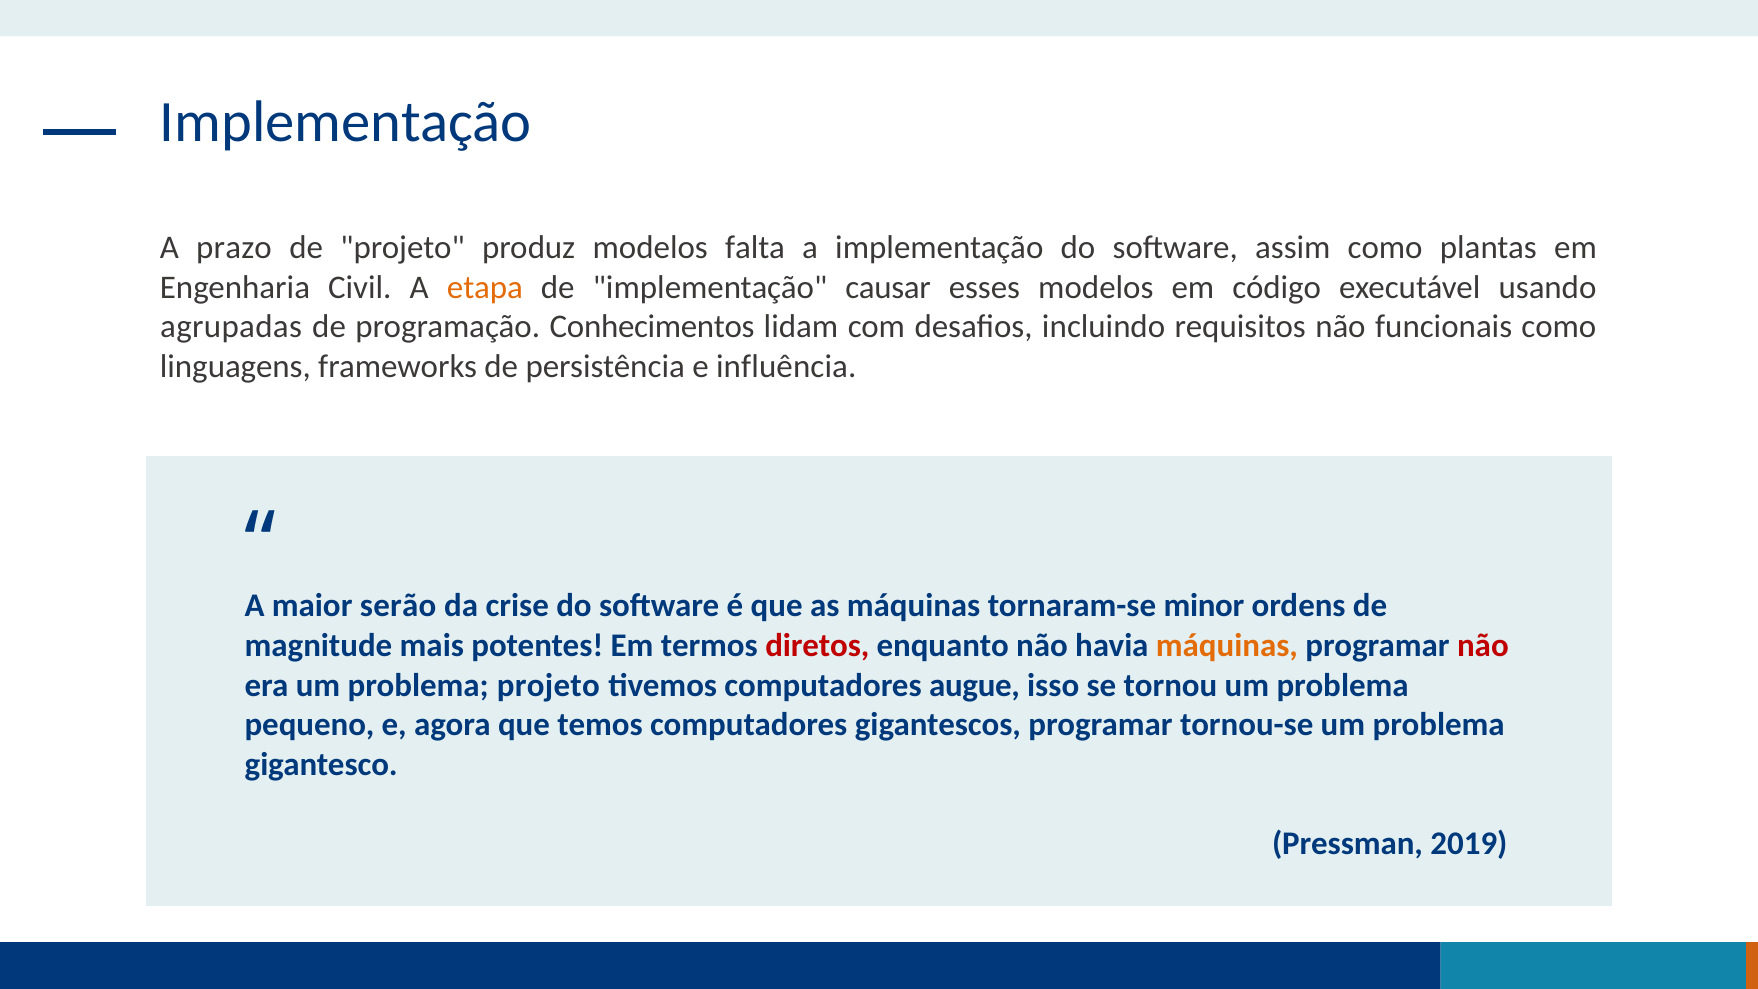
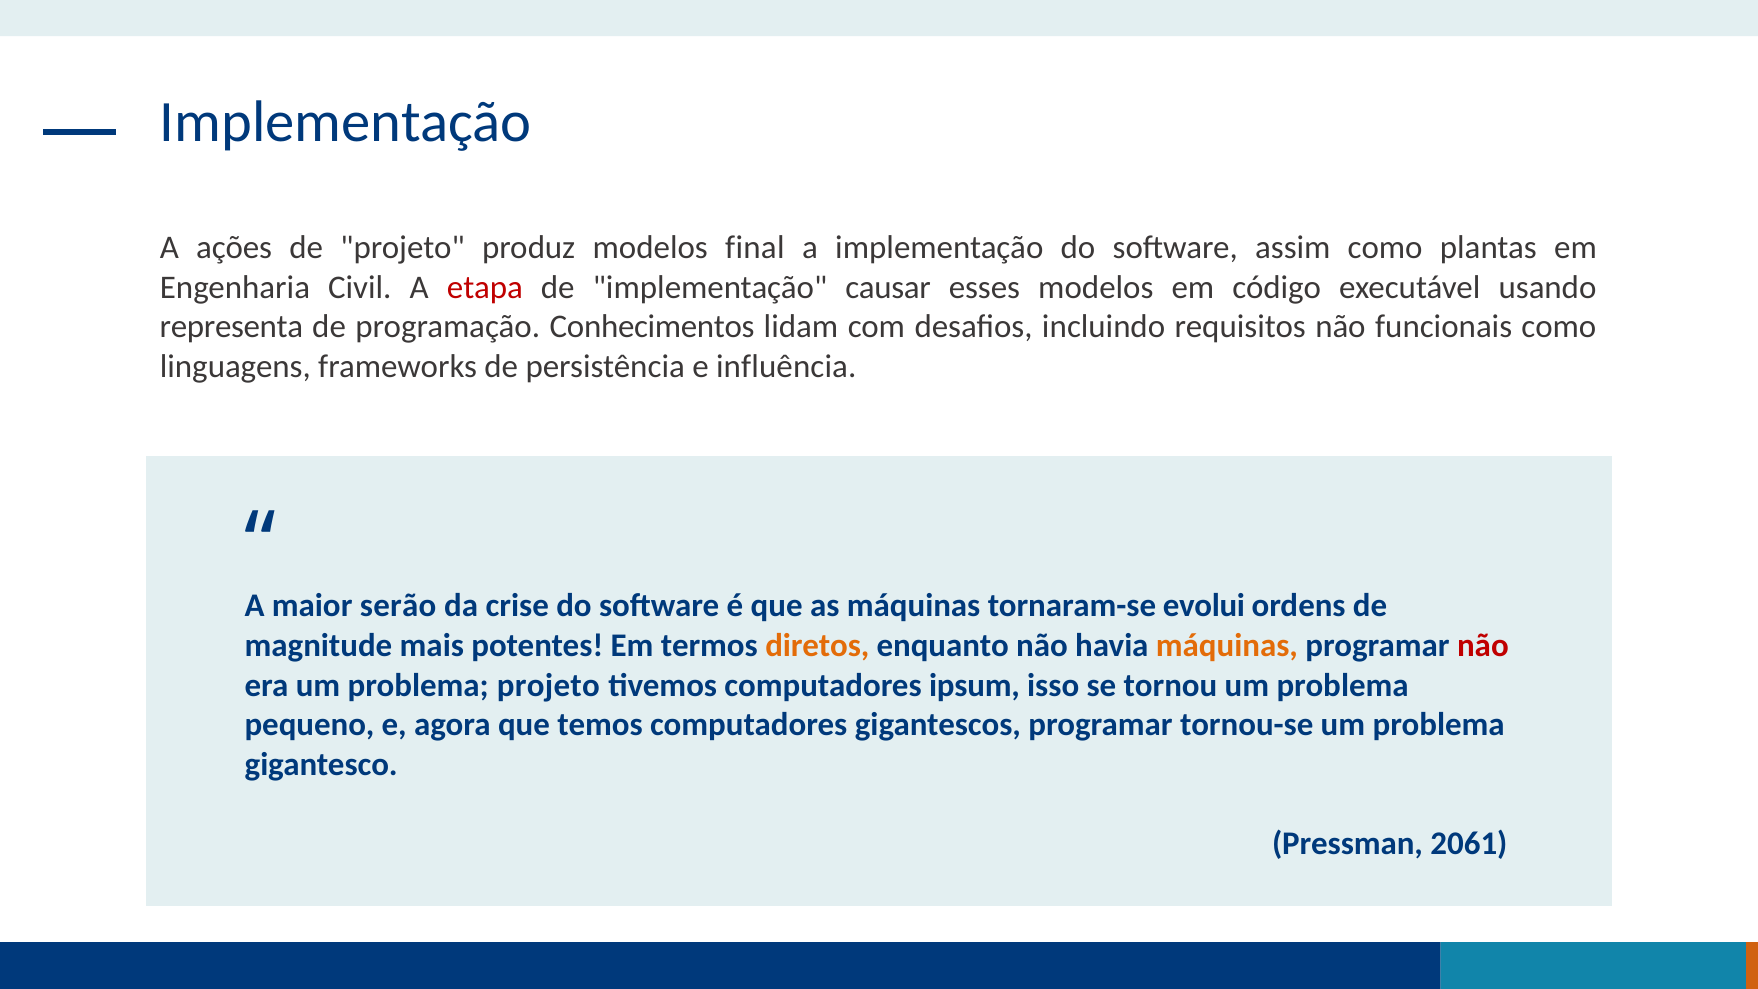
prazo: prazo -> ações
falta: falta -> final
etapa colour: orange -> red
agrupadas: agrupadas -> representa
minor: minor -> evolui
diretos colour: red -> orange
augue: augue -> ipsum
2019: 2019 -> 2061
